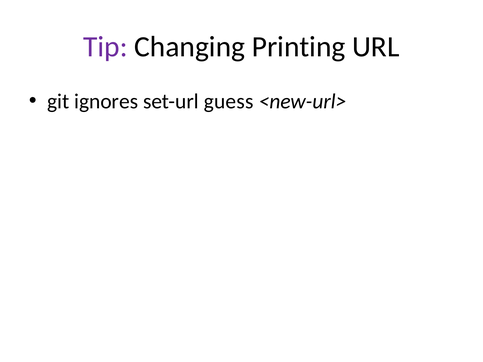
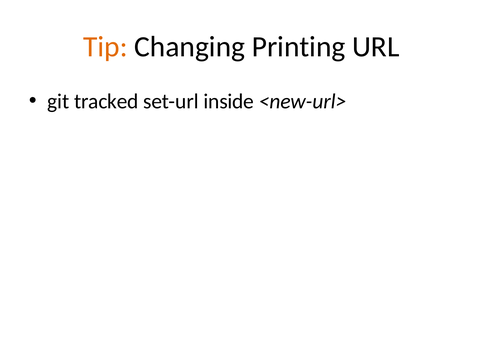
Tip colour: purple -> orange
ignores: ignores -> tracked
guess: guess -> inside
